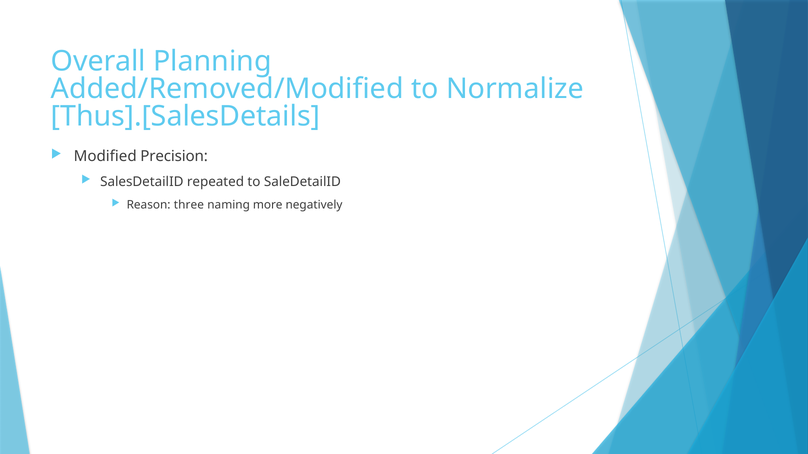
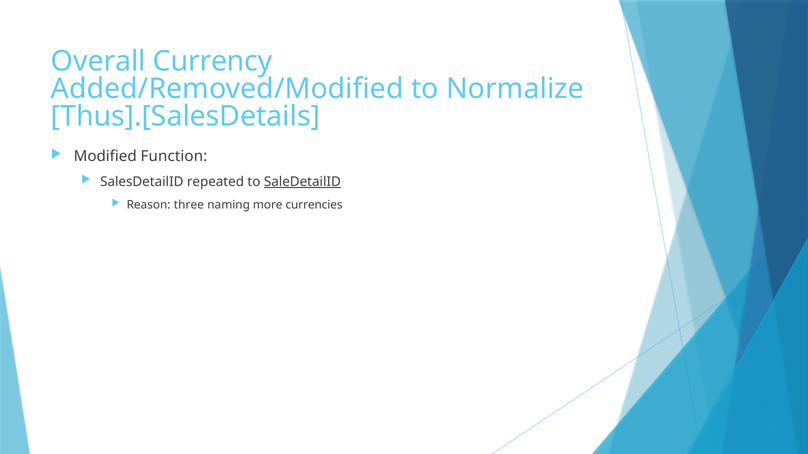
Planning: Planning -> Currency
Precision: Precision -> Function
SaleDetailID underline: none -> present
negatively: negatively -> currencies
